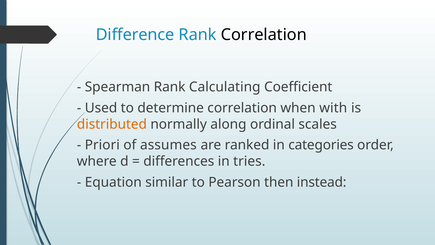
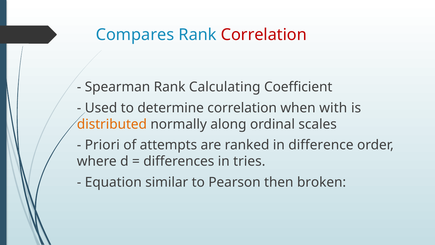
Difference: Difference -> Compares
Correlation at (264, 35) colour: black -> red
assumes: assumes -> attempts
categories: categories -> difference
instead: instead -> broken
